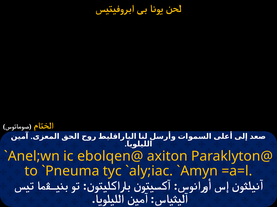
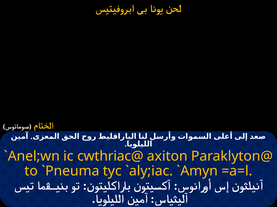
ebolqen@: ebolqen@ -> cwthriac@
